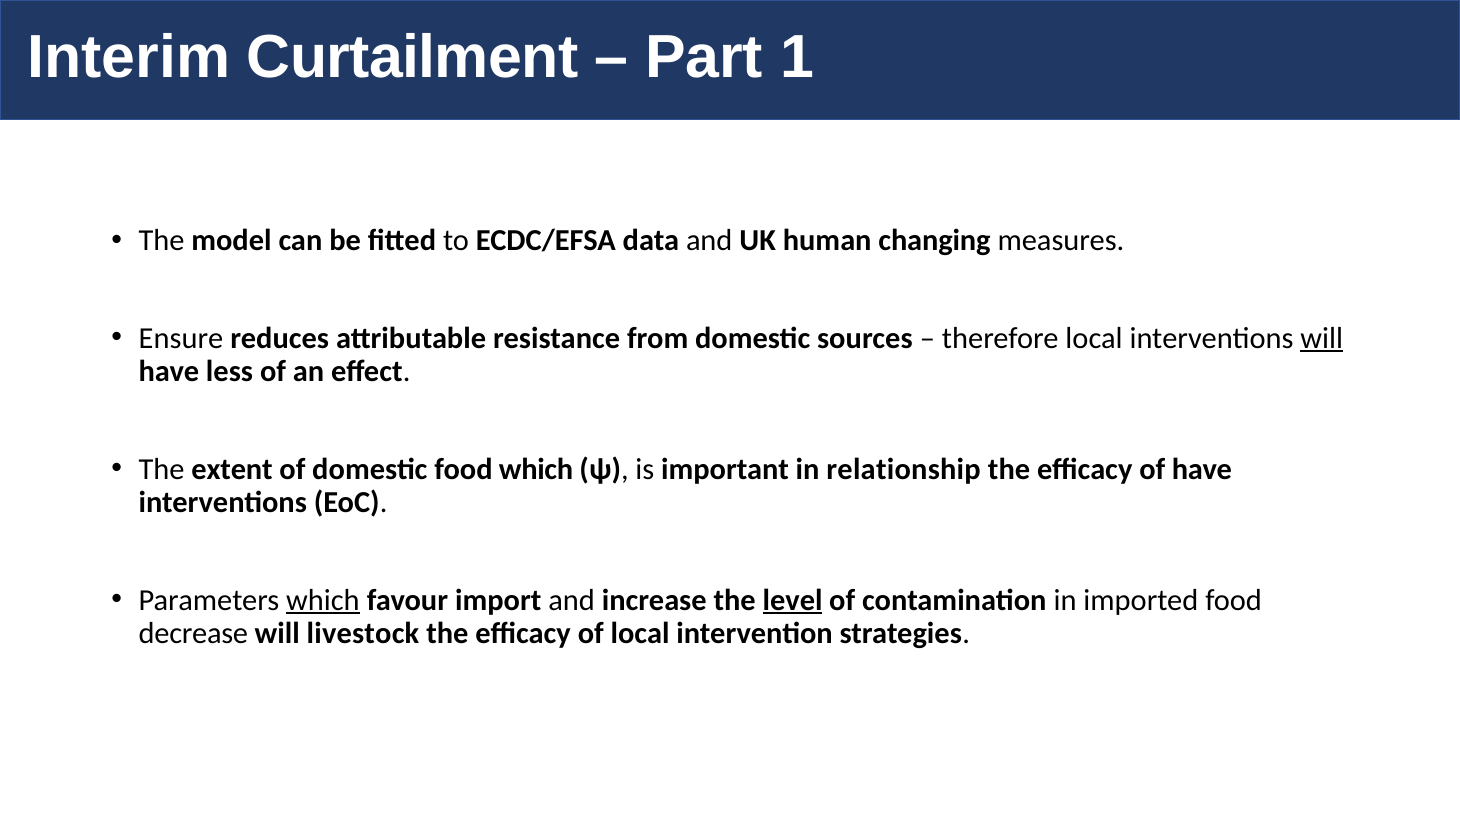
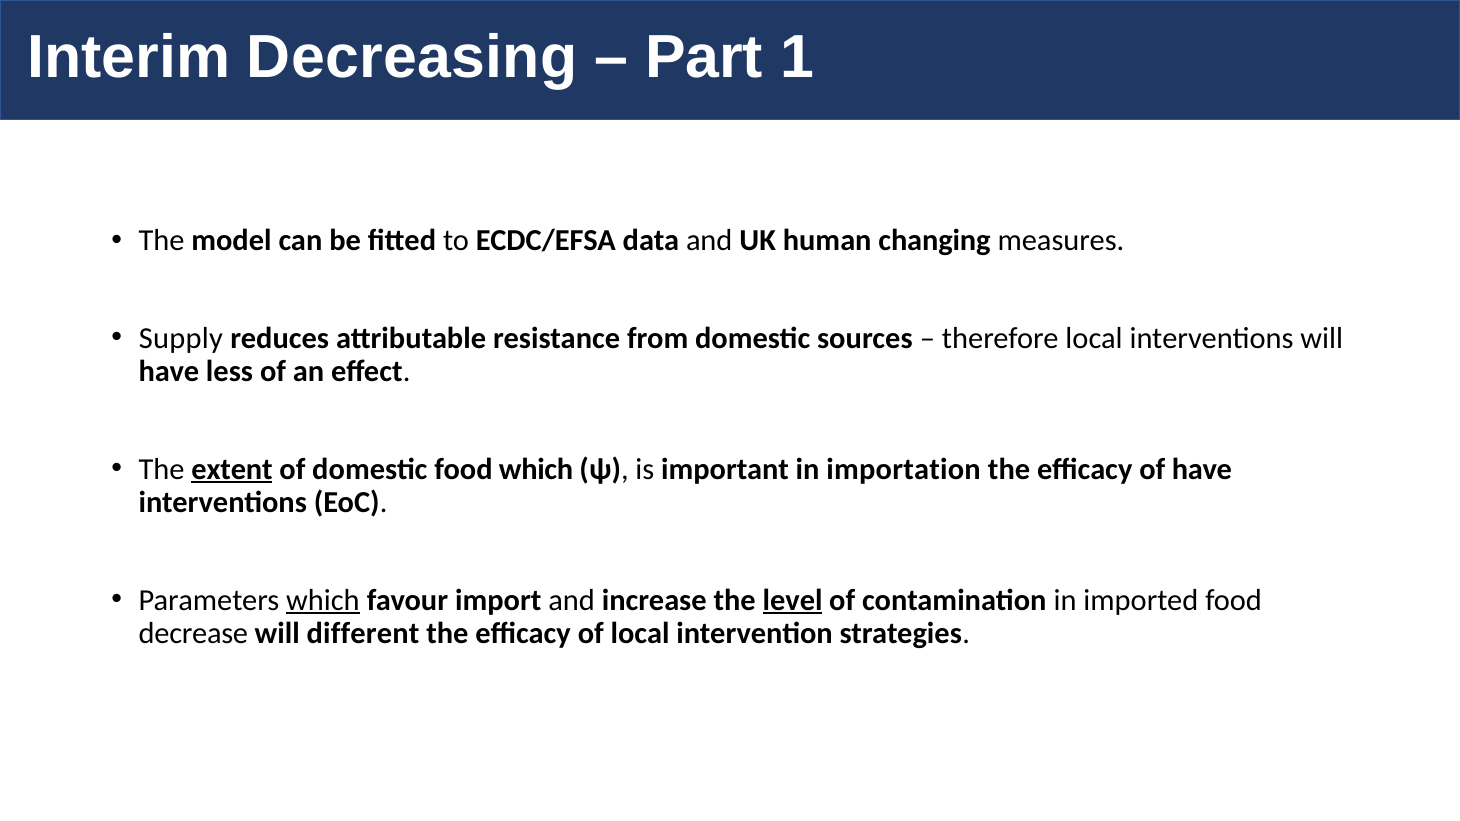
Curtailment: Curtailment -> Decreasing
Ensure: Ensure -> Supply
will at (1322, 338) underline: present -> none
extent underline: none -> present
relationship: relationship -> importation
livestock: livestock -> different
